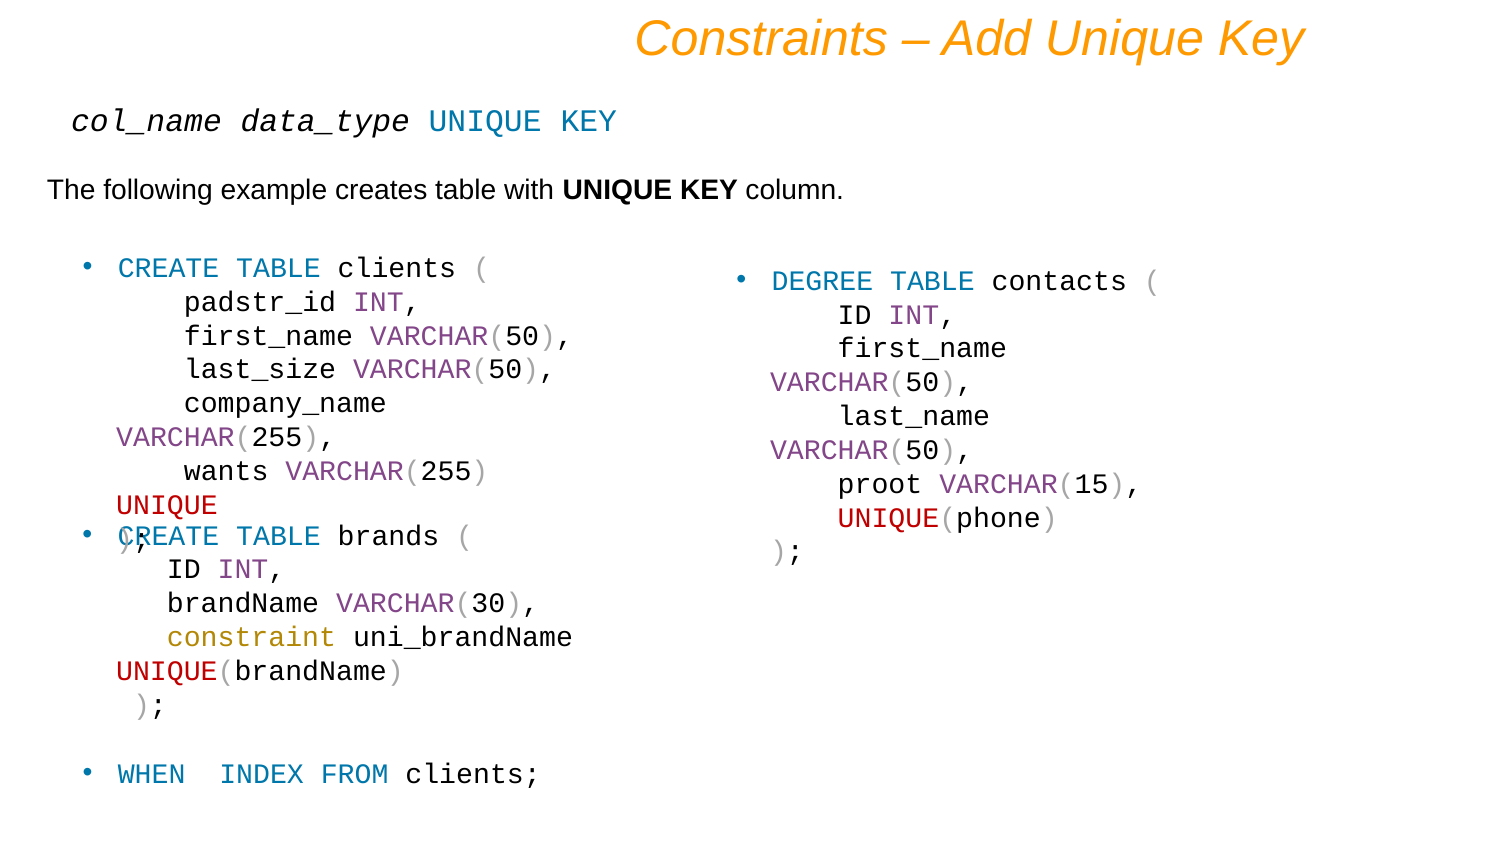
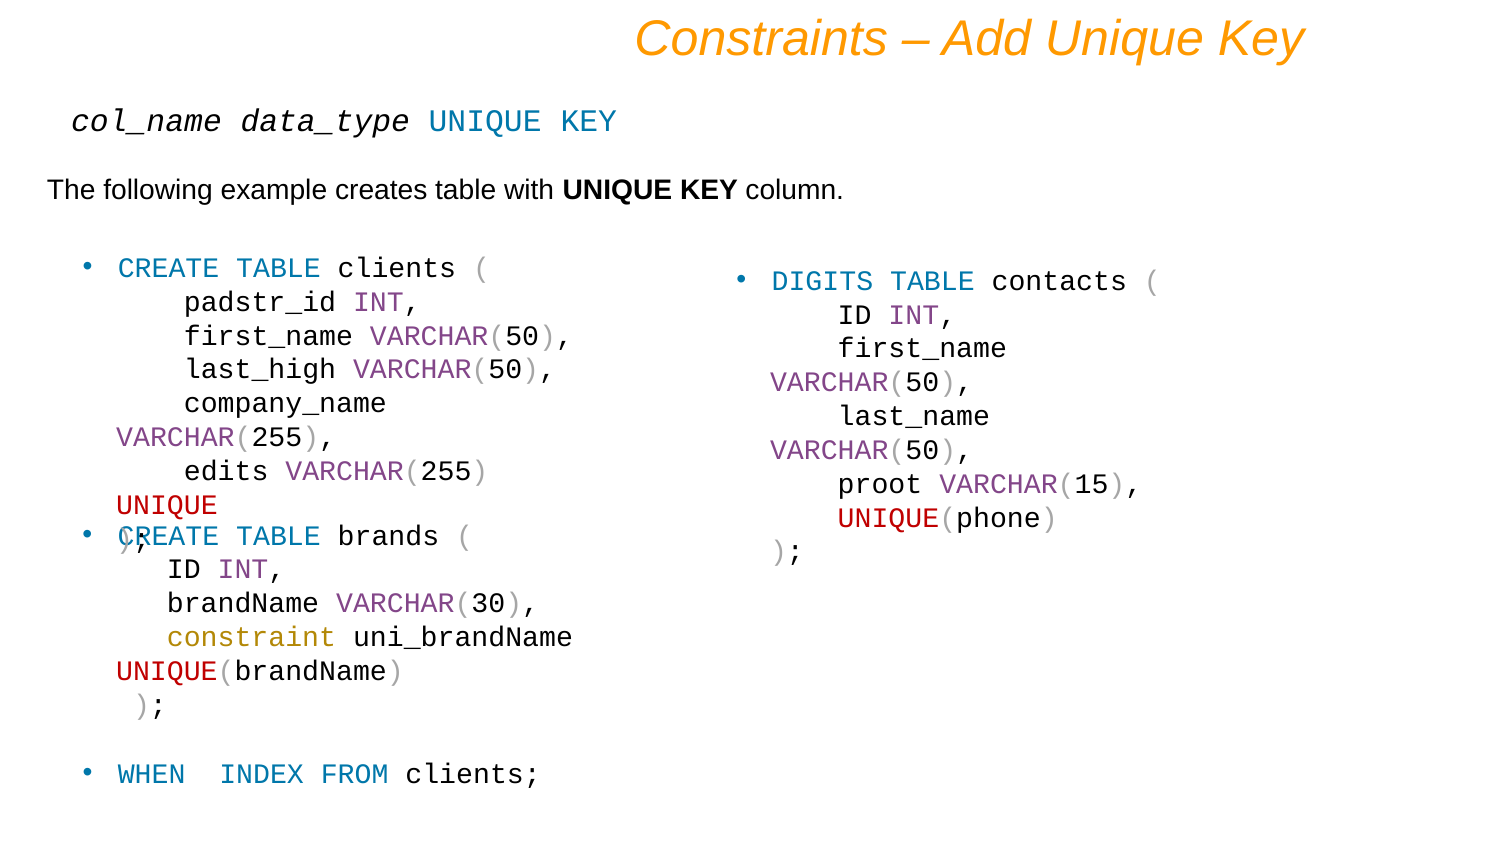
DEGREE: DEGREE -> DIGITS
last_size: last_size -> last_high
wants: wants -> edits
